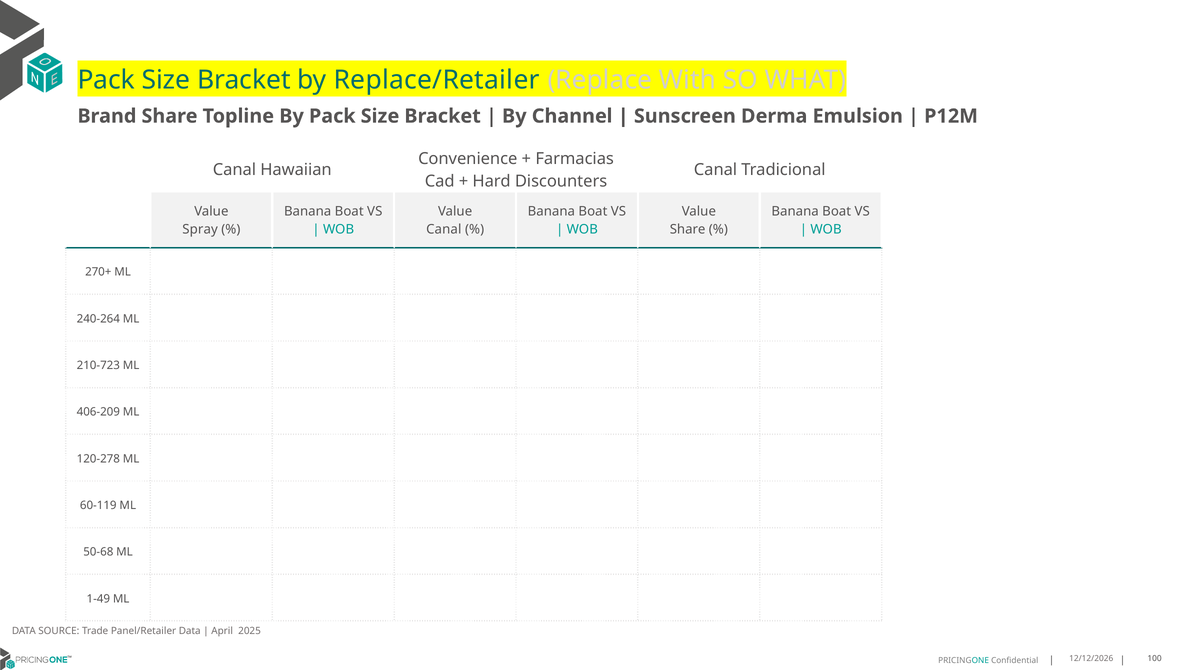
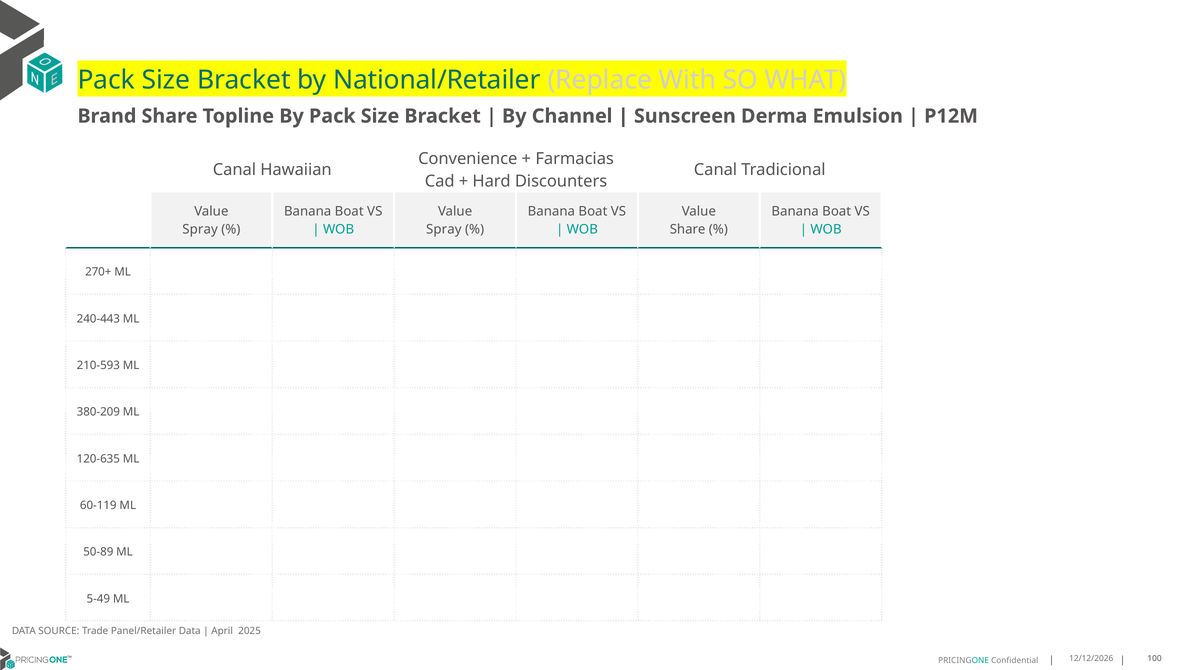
Replace/Retailer: Replace/Retailer -> National/Retailer
Canal at (444, 229): Canal -> Spray
240-264: 240-264 -> 240-443
210-723: 210-723 -> 210-593
406-209: 406-209 -> 380-209
120-278: 120-278 -> 120-635
50-68: 50-68 -> 50-89
1-49: 1-49 -> 5-49
